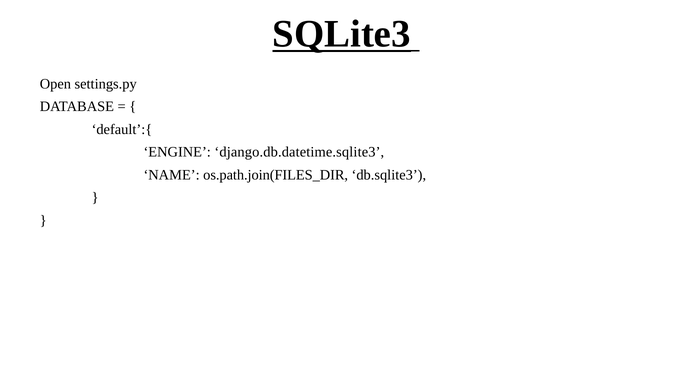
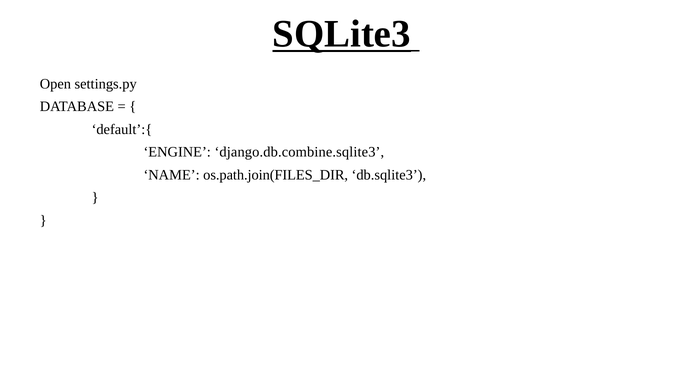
django.db.datetime.sqlite3: django.db.datetime.sqlite3 -> django.db.combine.sqlite3
